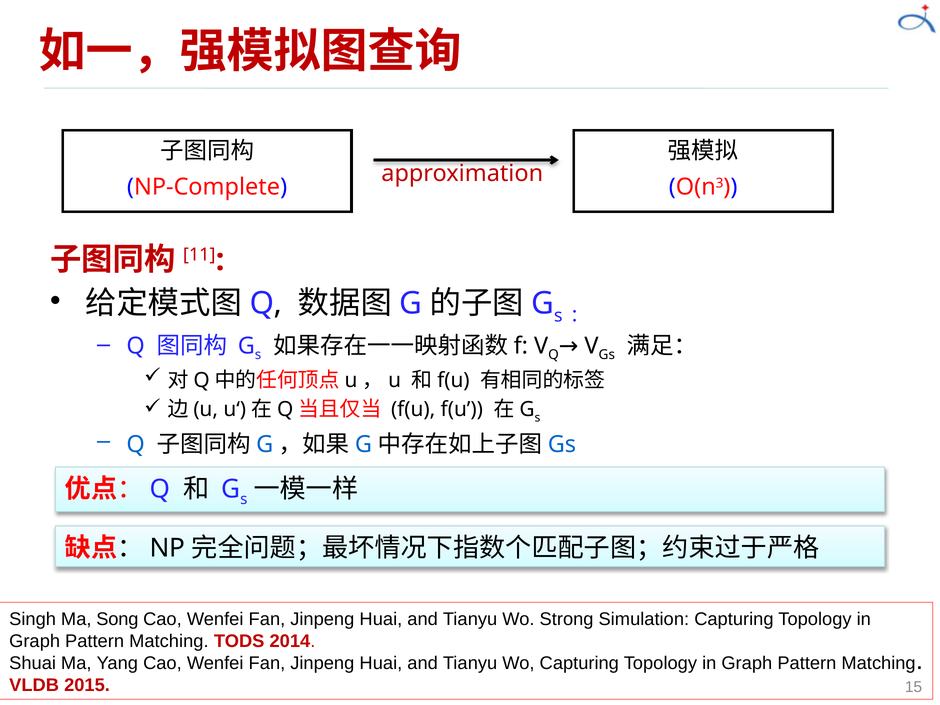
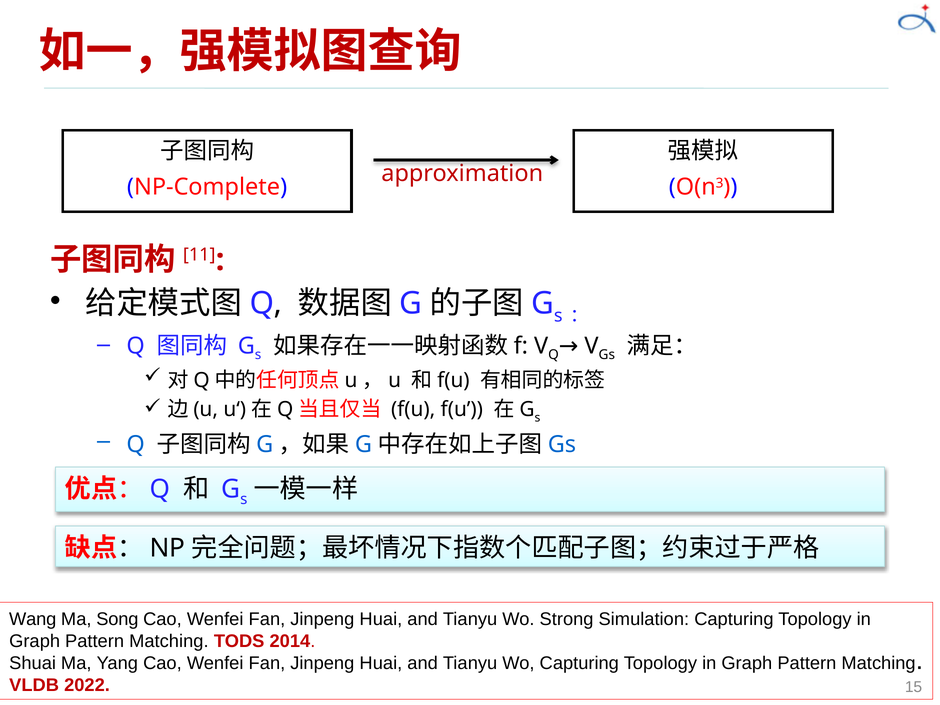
Singh: Singh -> Wang
2015: 2015 -> 2022
